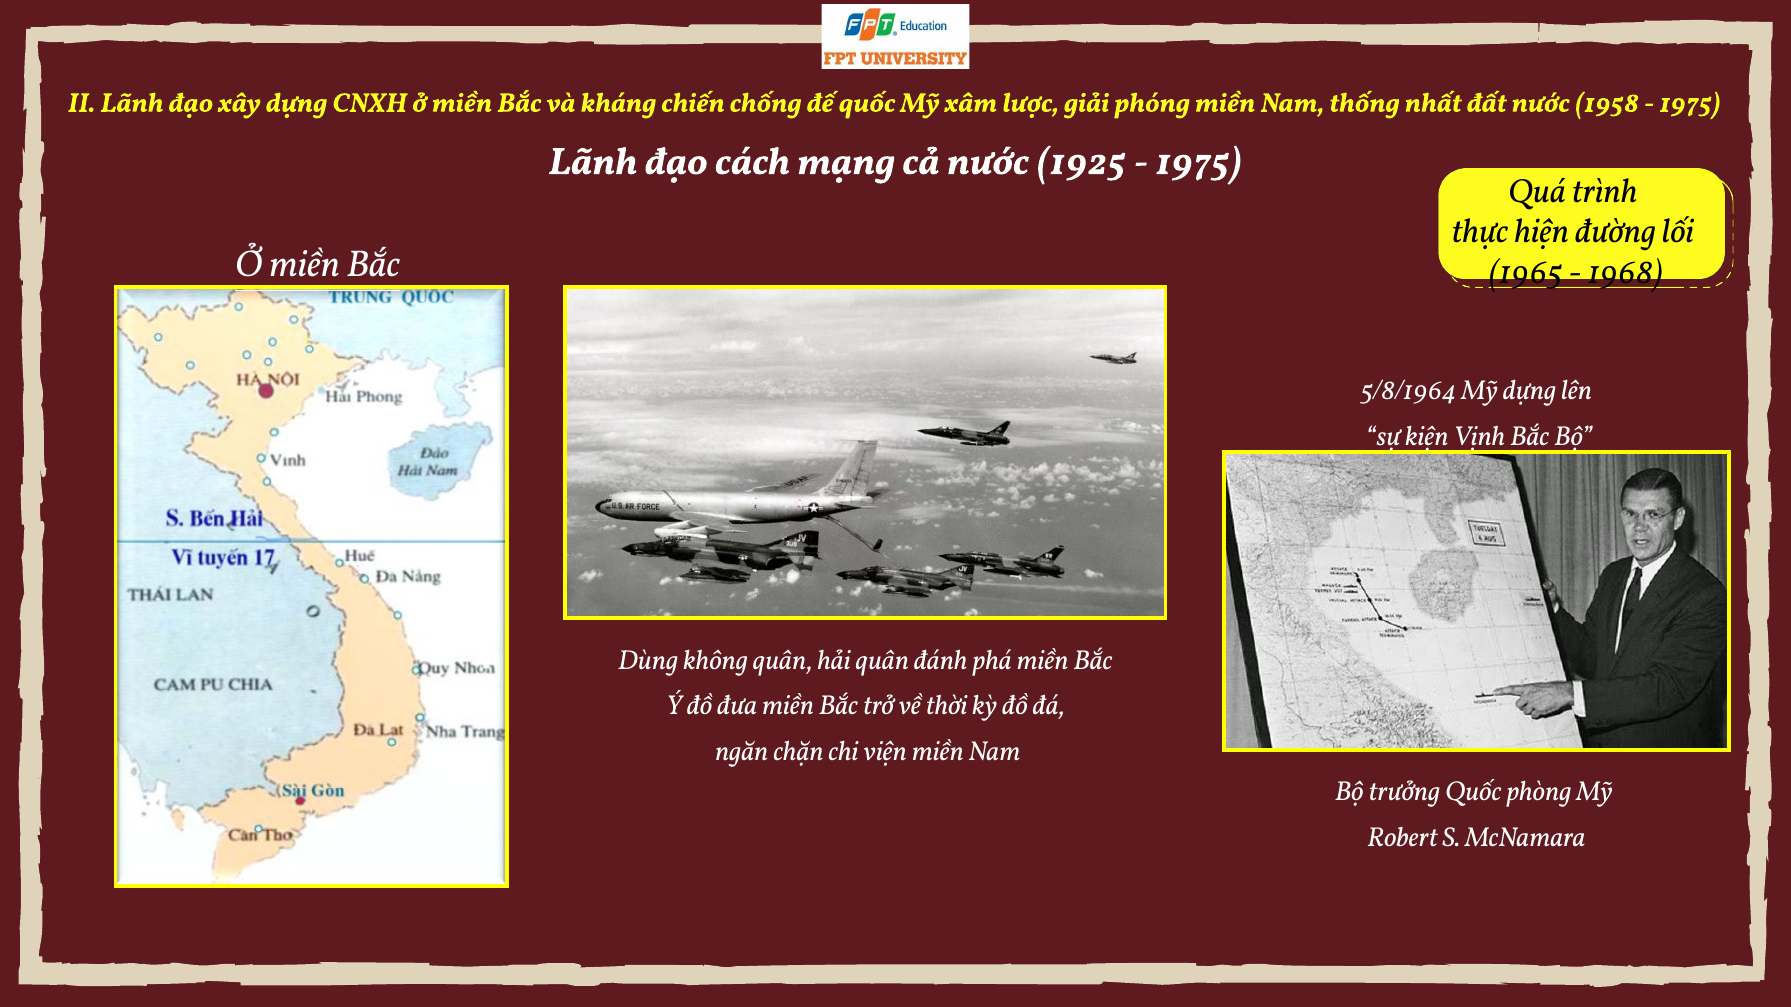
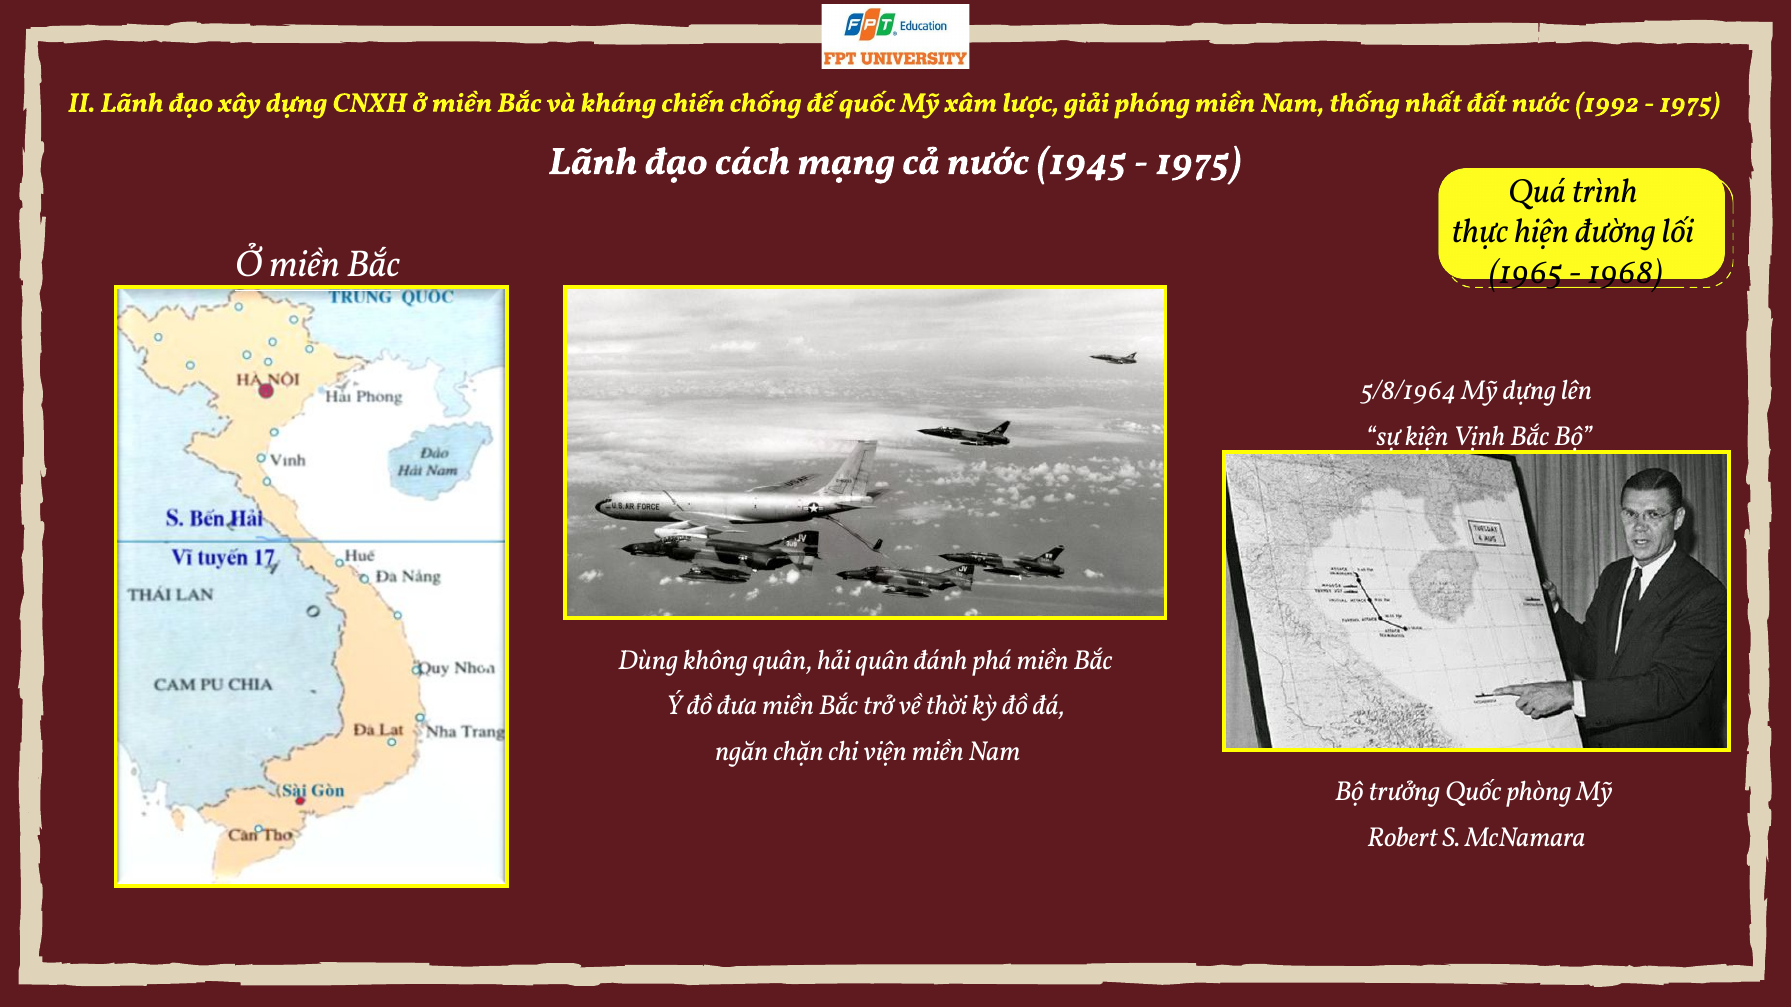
1958: 1958 -> 1992
1925: 1925 -> 1945
